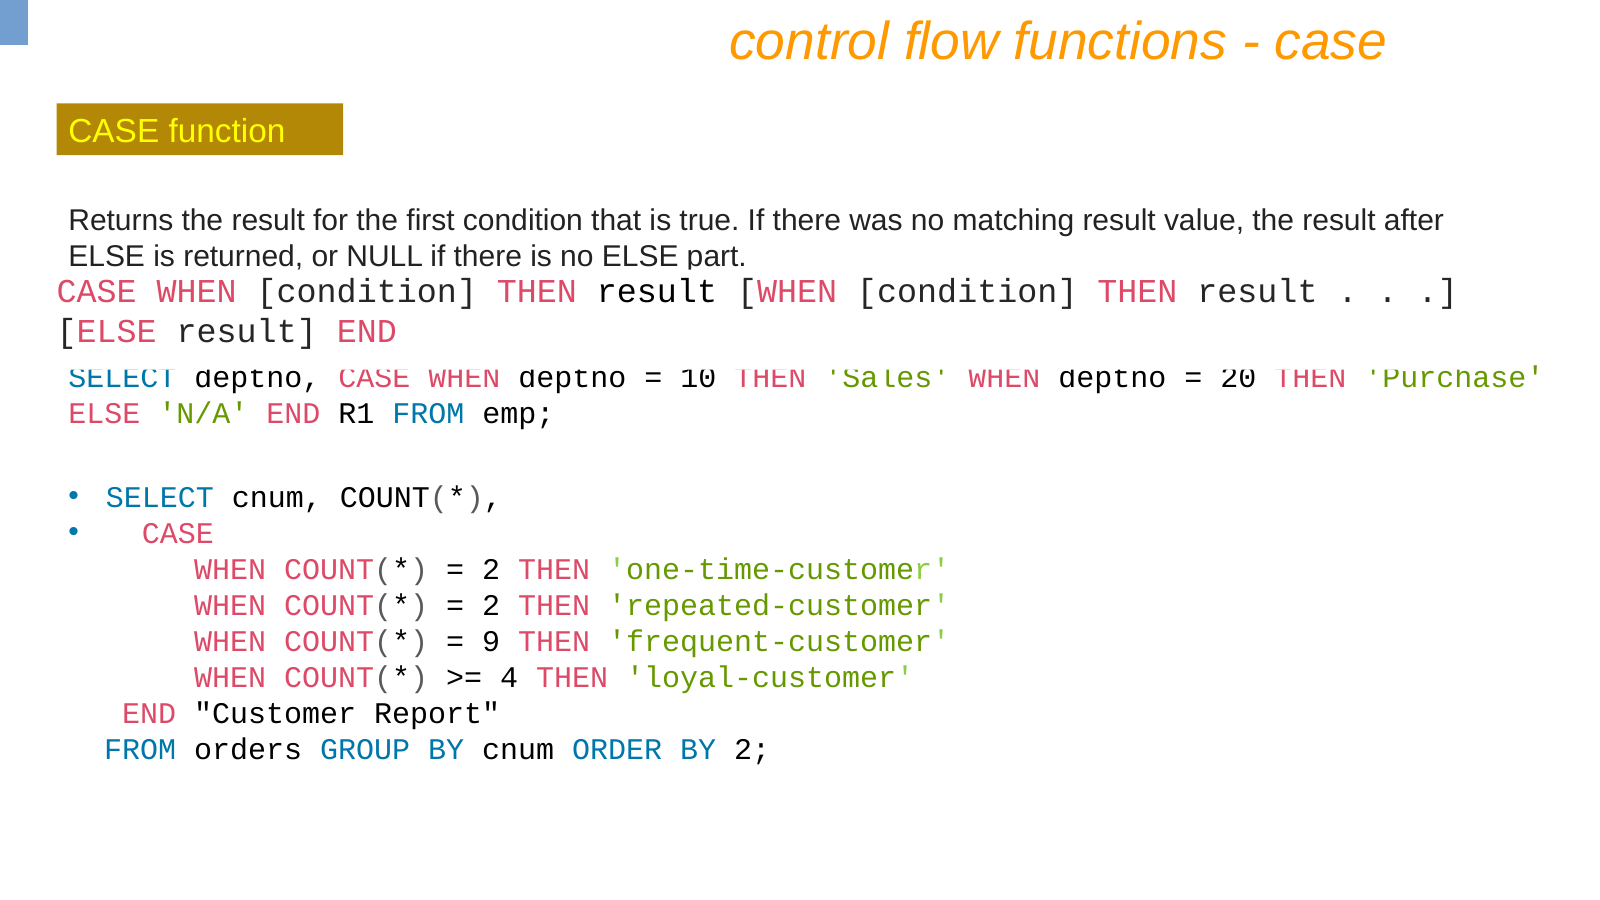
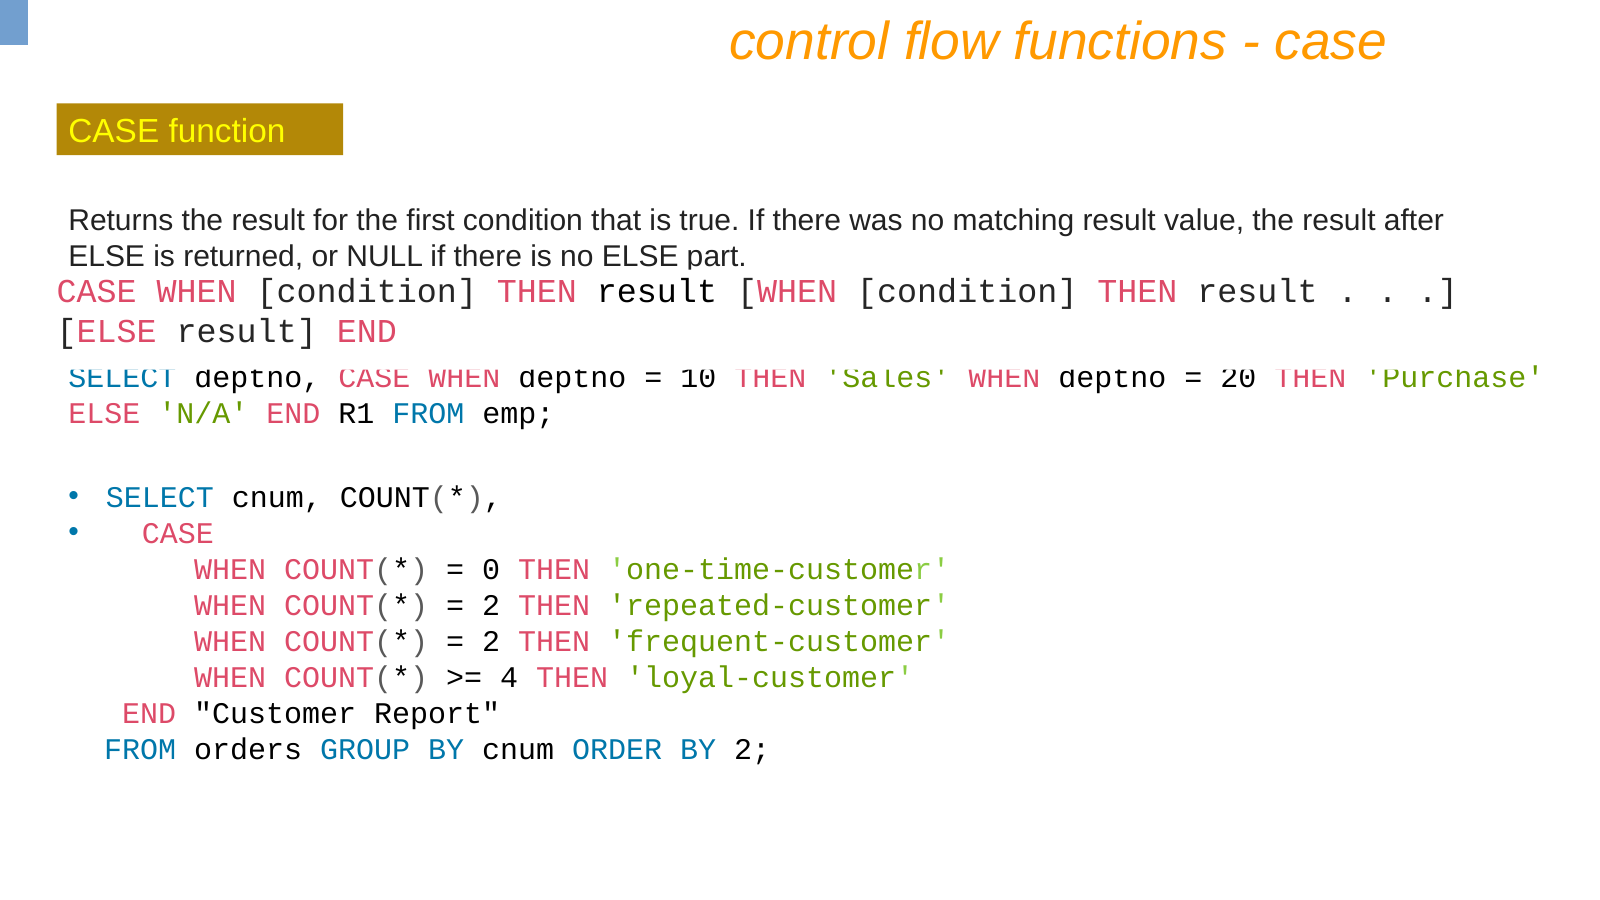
2 at (491, 569): 2 -> 0
9 at (491, 641): 9 -> 2
